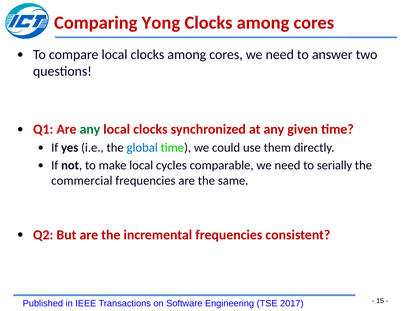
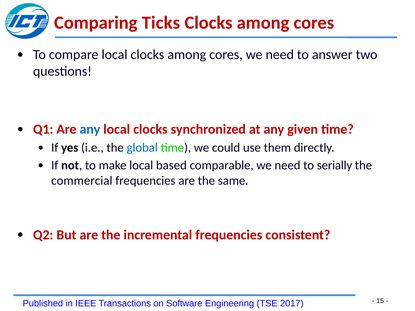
Yong: Yong -> Ticks
any at (90, 129) colour: green -> blue
cycles: cycles -> based
